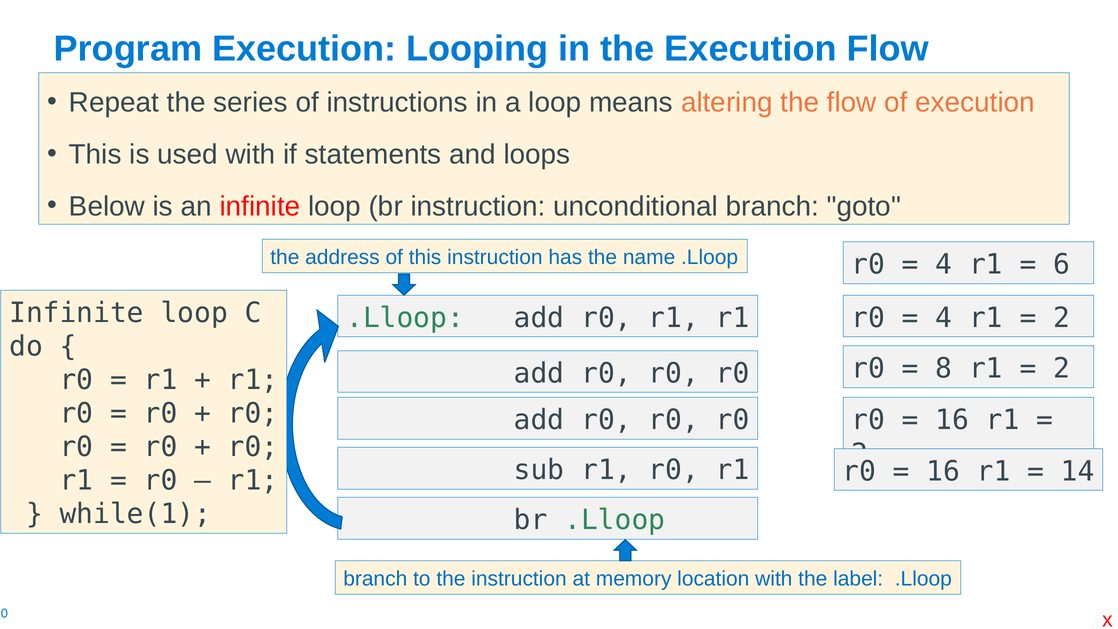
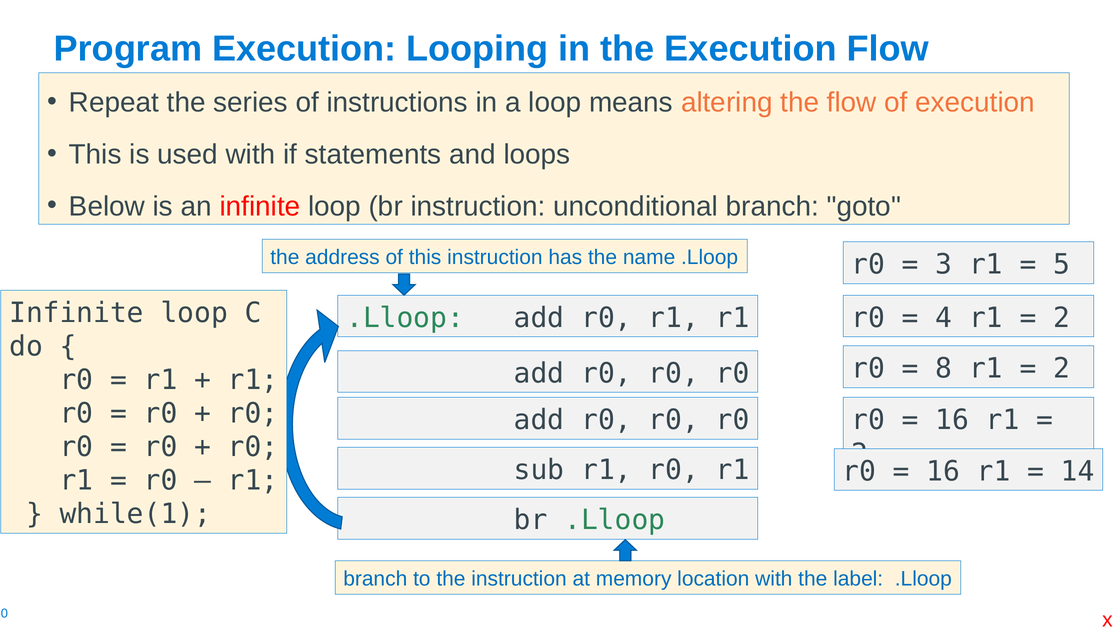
4 at (944, 265): 4 -> 3
6: 6 -> 5
